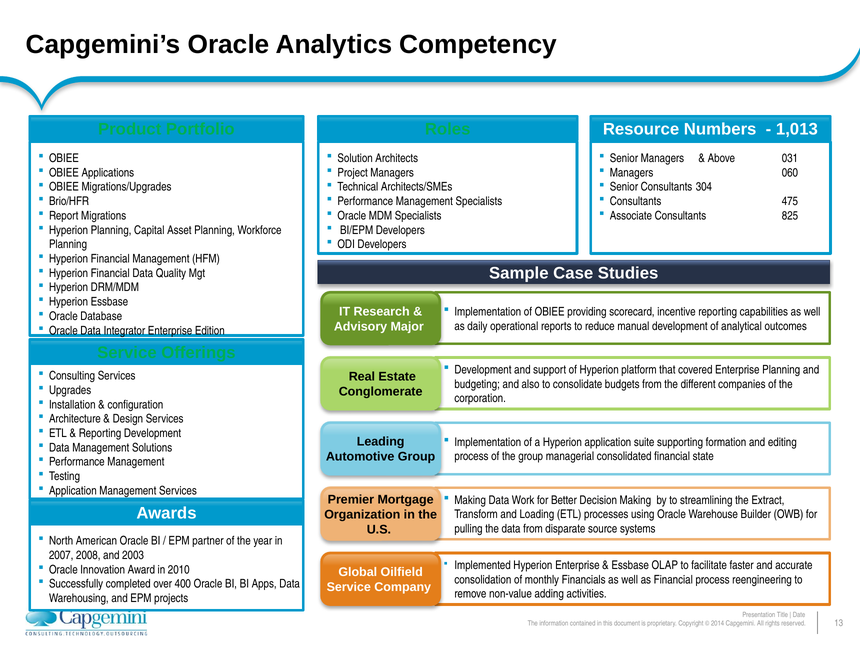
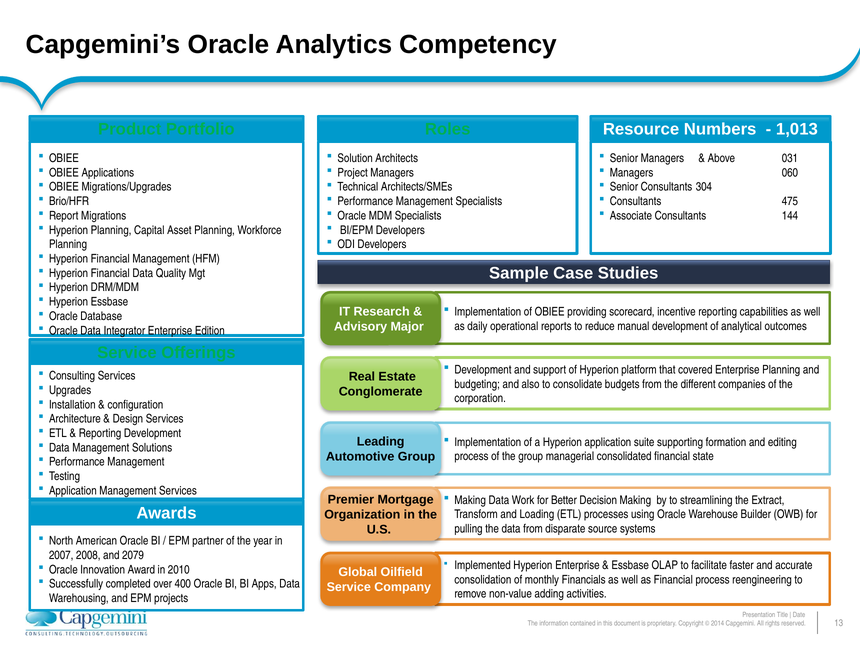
825: 825 -> 144
2003: 2003 -> 2079
